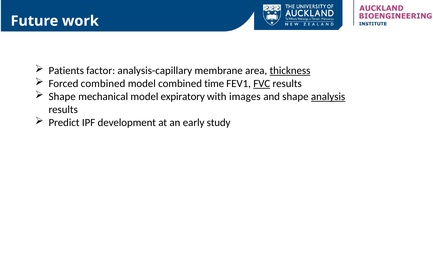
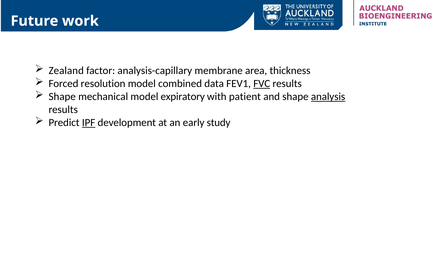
Patients: Patients -> Zealand
thickness underline: present -> none
Forced combined: combined -> resolution
time: time -> data
images: images -> patient
IPF underline: none -> present
